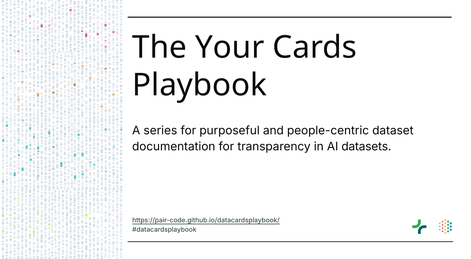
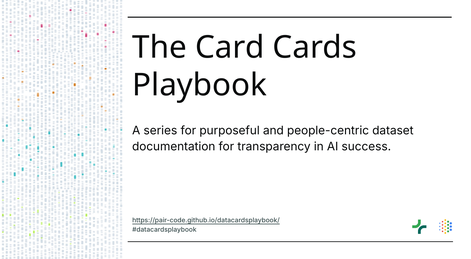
Your: Your -> Card
datasets: datasets -> success
